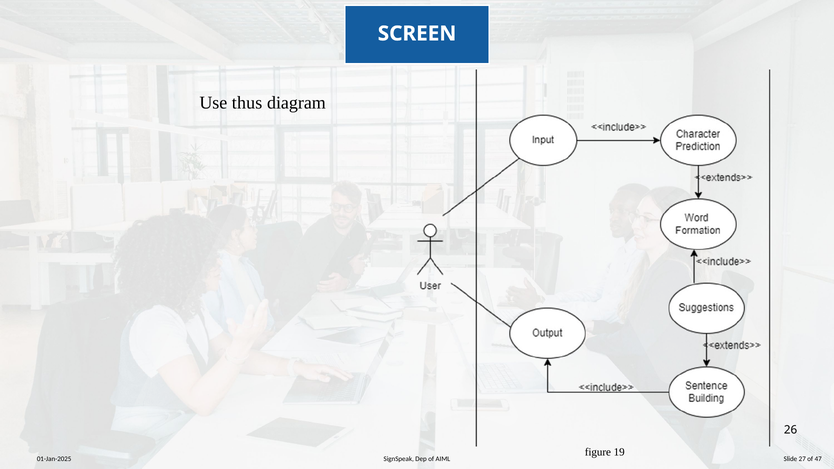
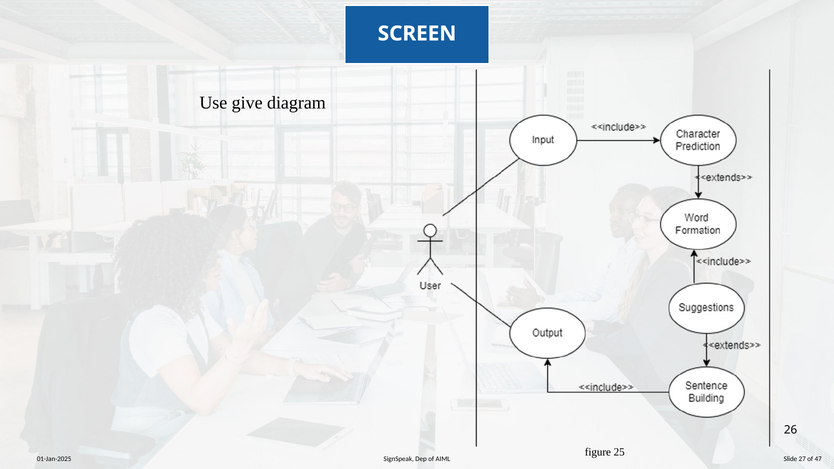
thus: thus -> give
19: 19 -> 25
